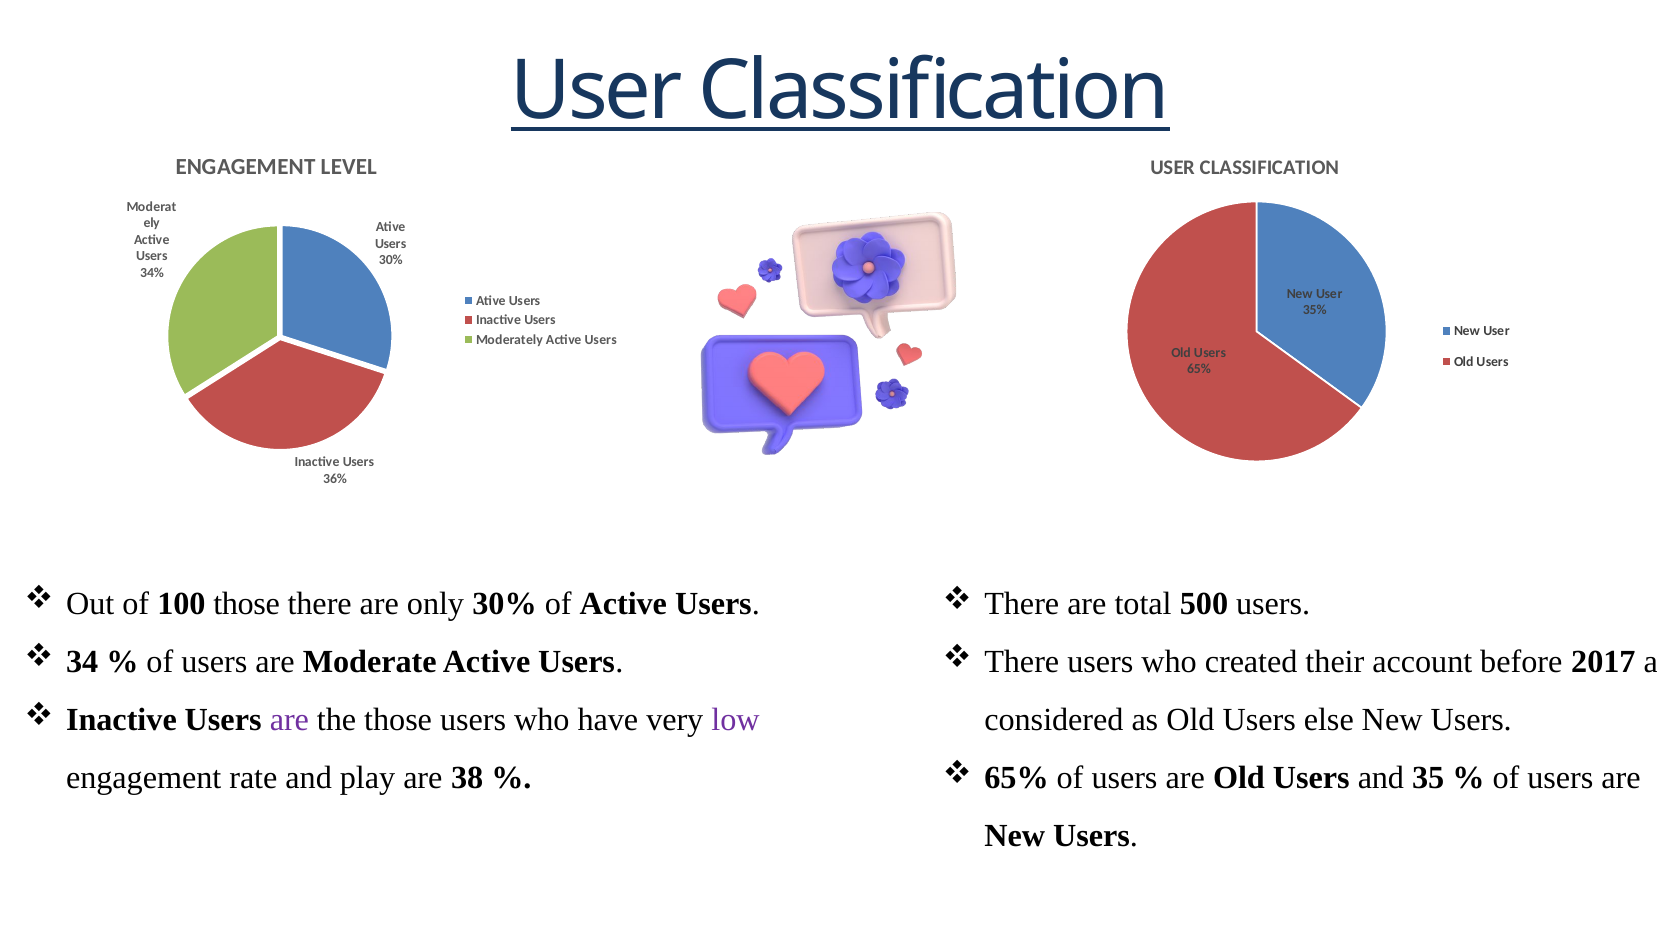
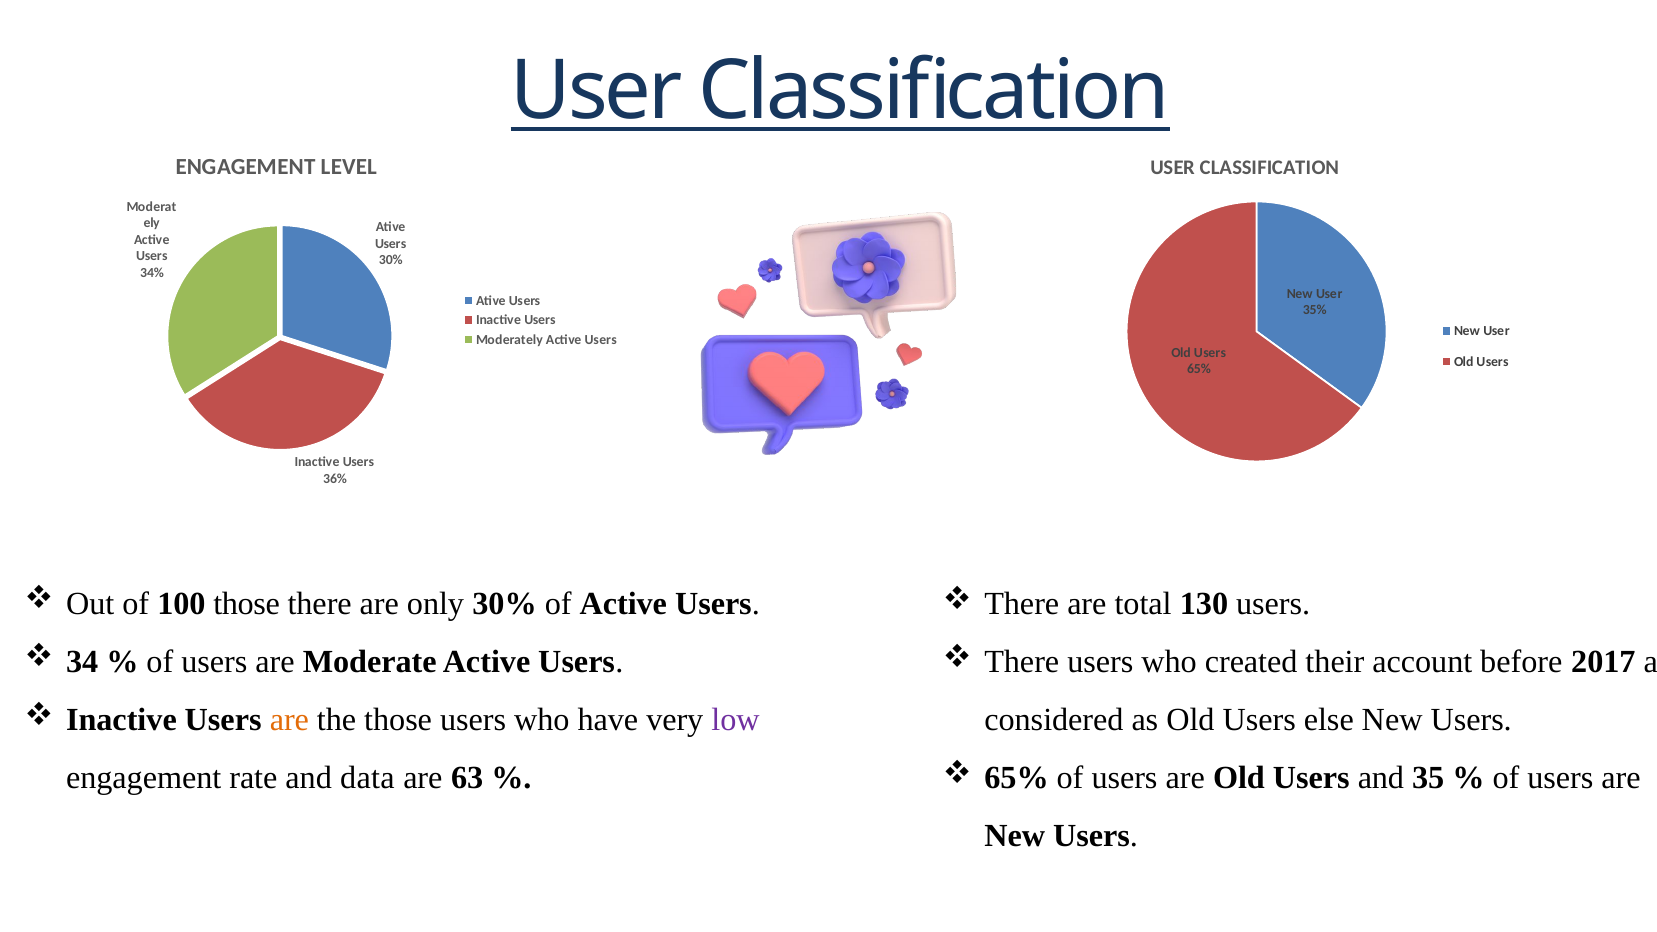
500: 500 -> 130
are at (289, 720) colour: purple -> orange
play: play -> data
38: 38 -> 63
